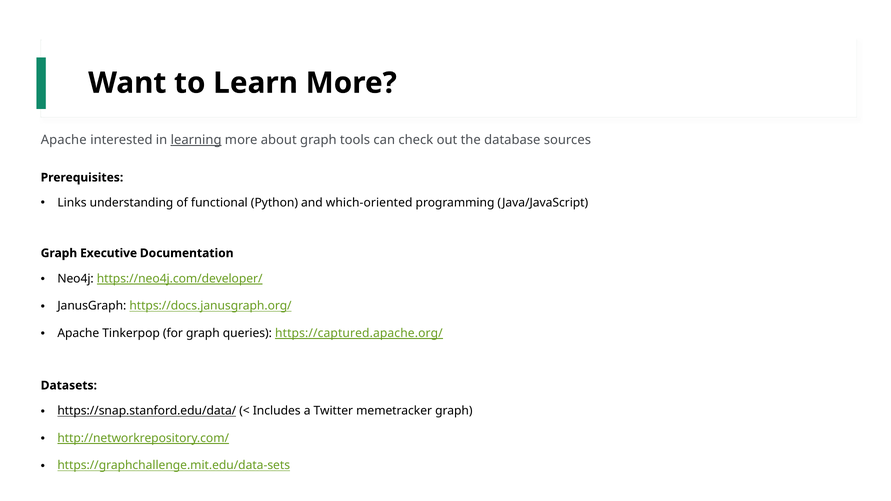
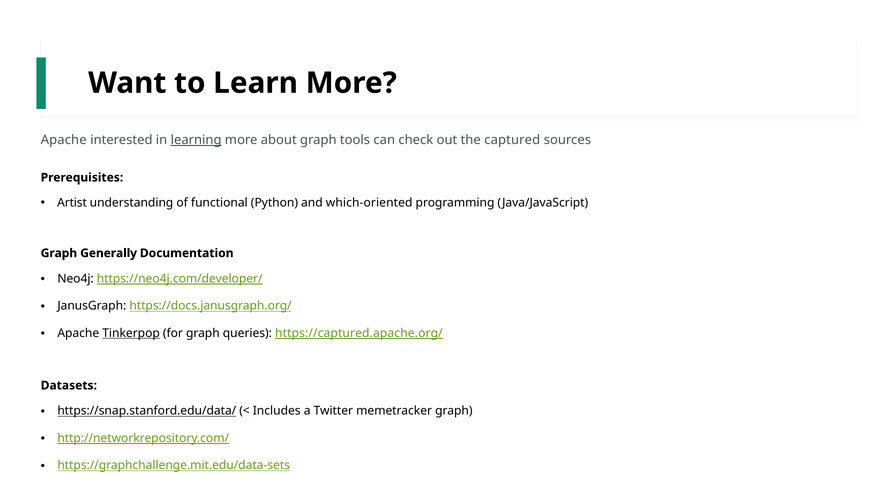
database: database -> captured
Links: Links -> Artist
Executive: Executive -> Generally
Tinkerpop underline: none -> present
